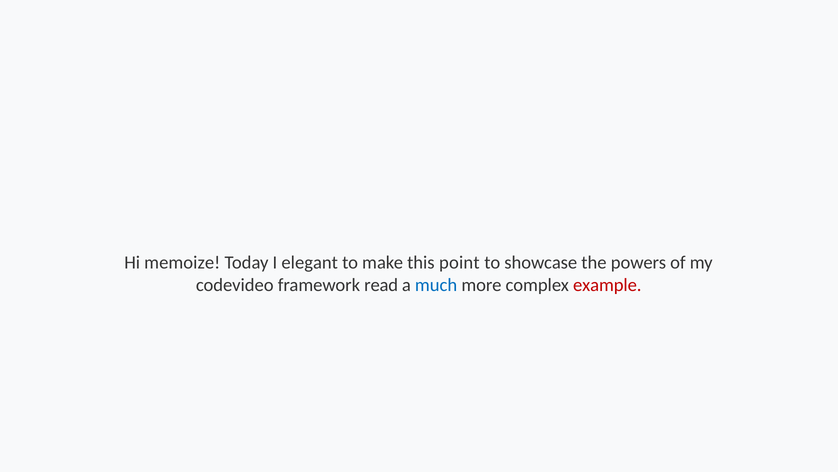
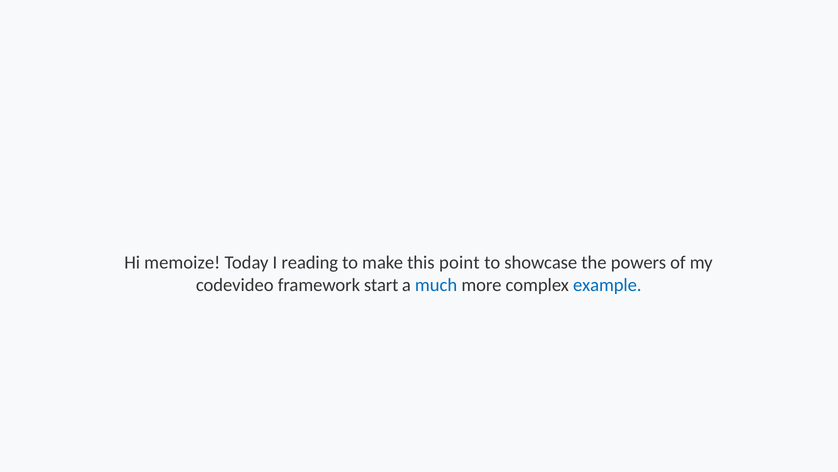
elegant: elegant -> reading
read: read -> start
example colour: red -> blue
